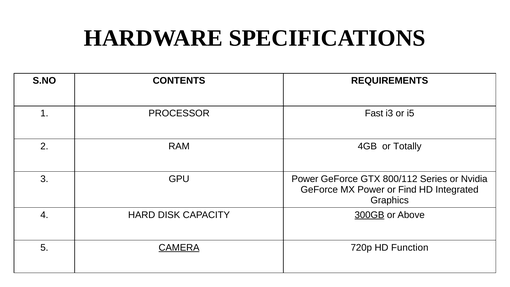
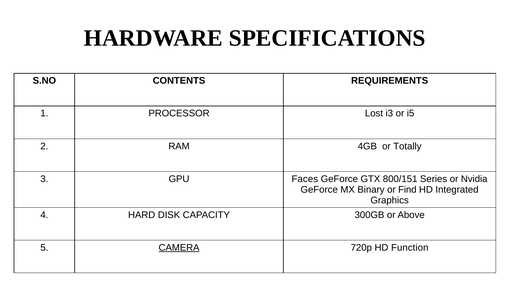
Fast: Fast -> Lost
GPU Power: Power -> Faces
800/112: 800/112 -> 800/151
MX Power: Power -> Binary
300GB underline: present -> none
